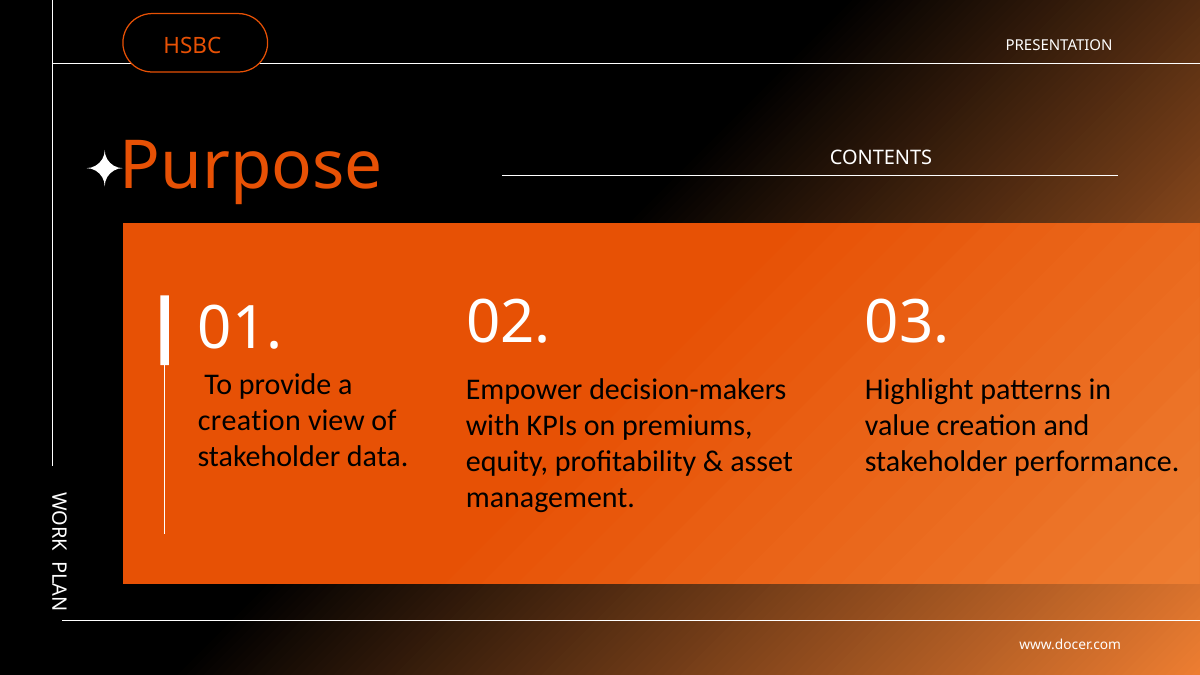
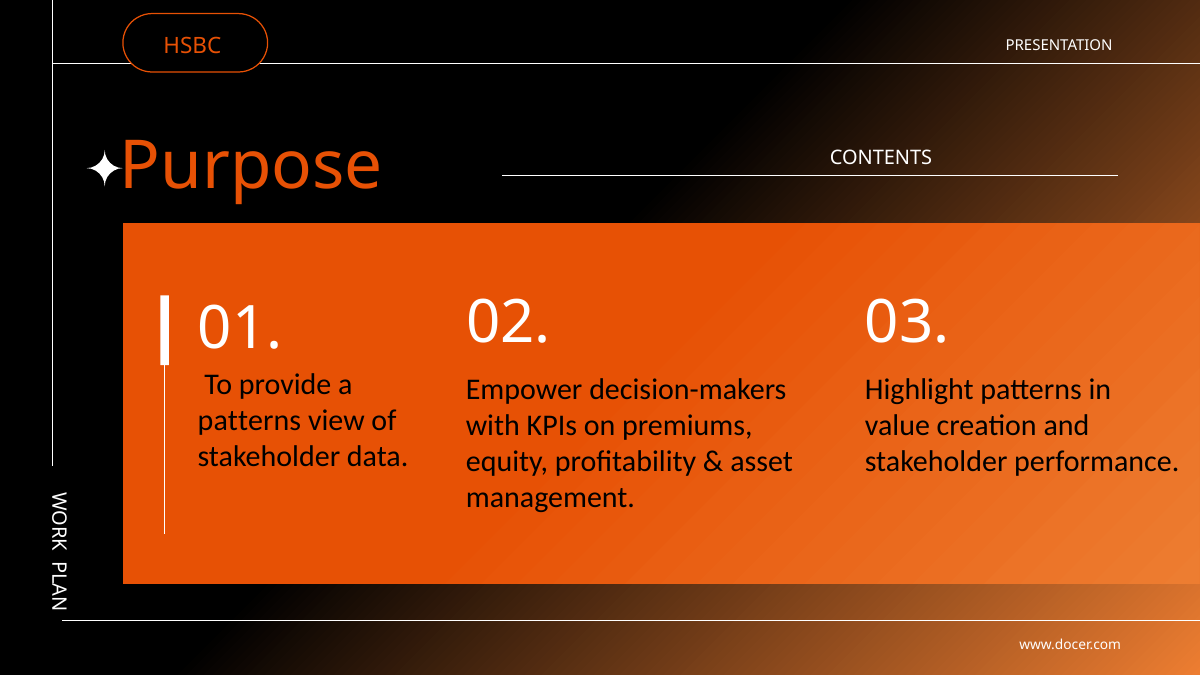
creation at (249, 420): creation -> patterns
